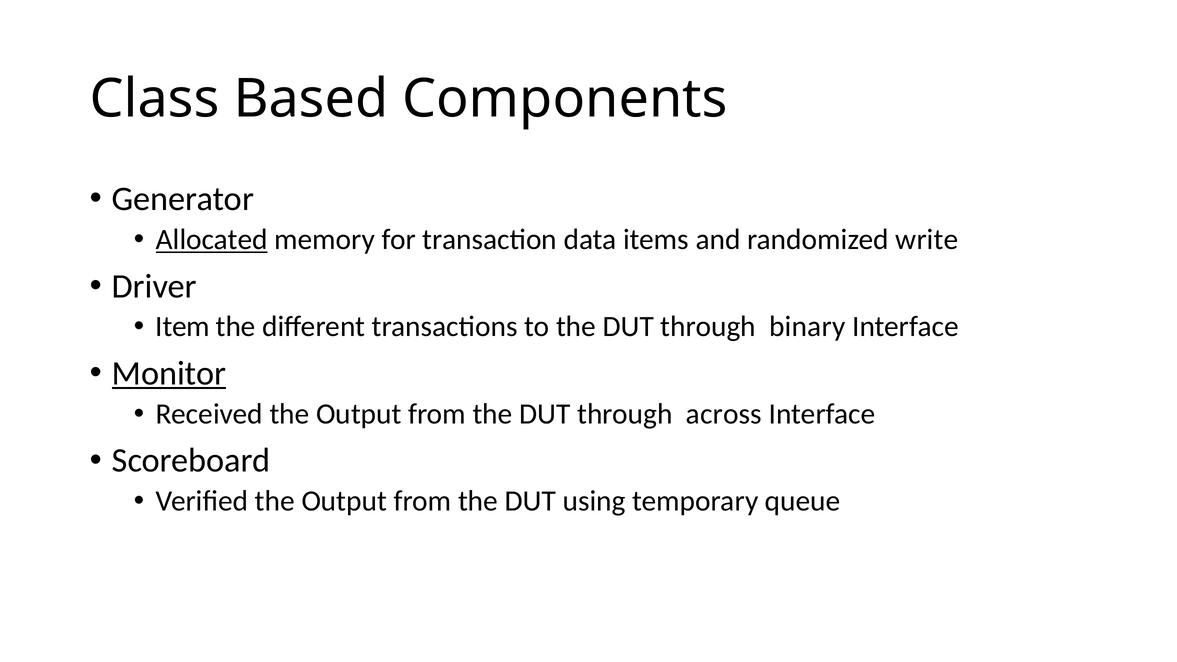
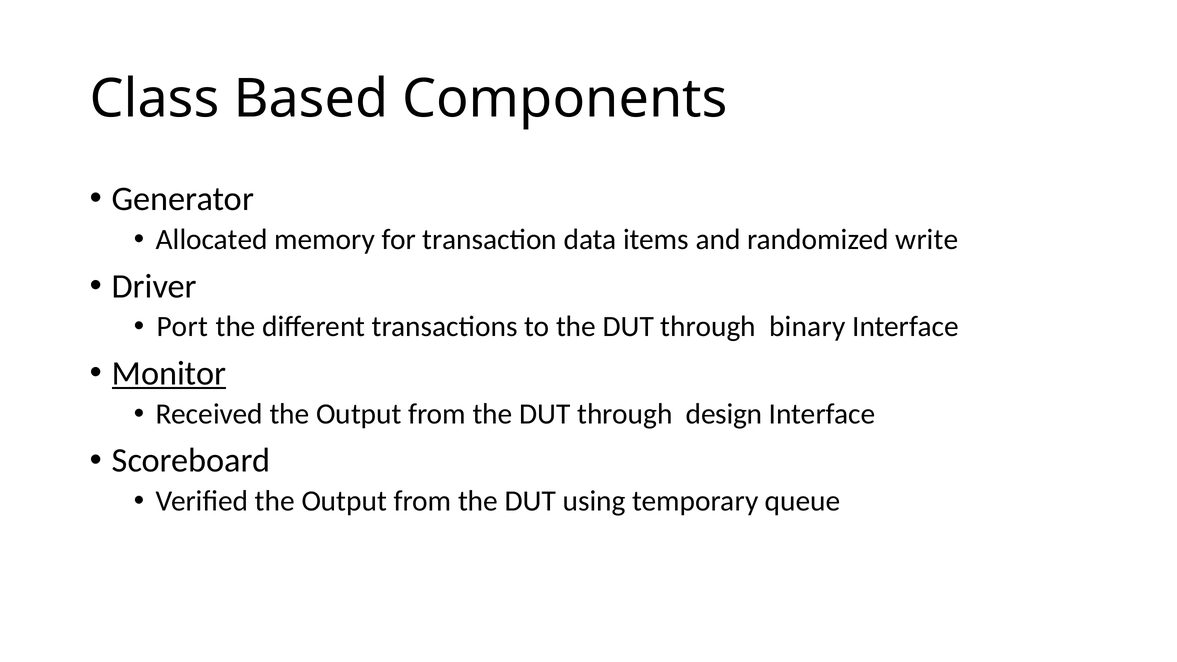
Allocated underline: present -> none
Item: Item -> Port
across: across -> design
